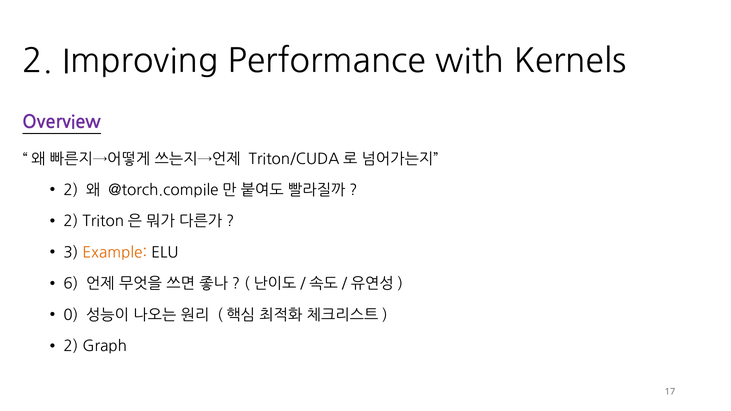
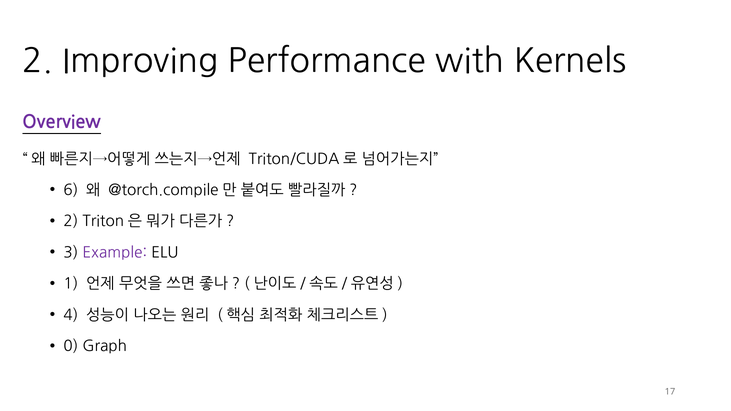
2 at (71, 190): 2 -> 6
Example colour: orange -> purple
6: 6 -> 1
0: 0 -> 4
2 at (71, 347): 2 -> 0
